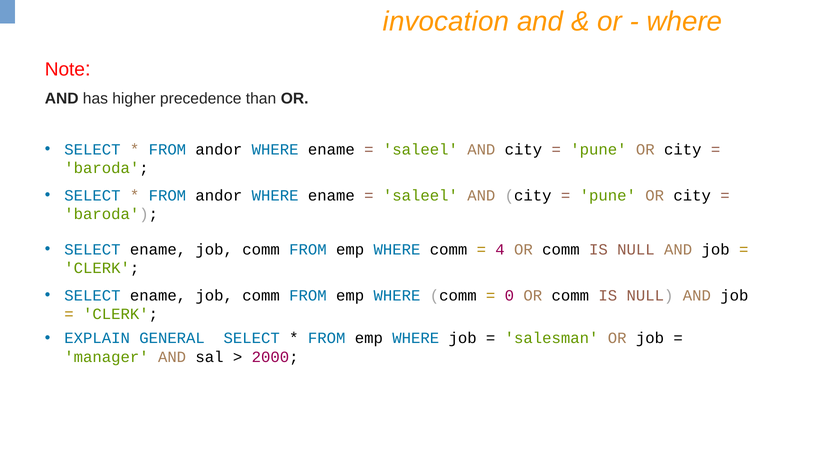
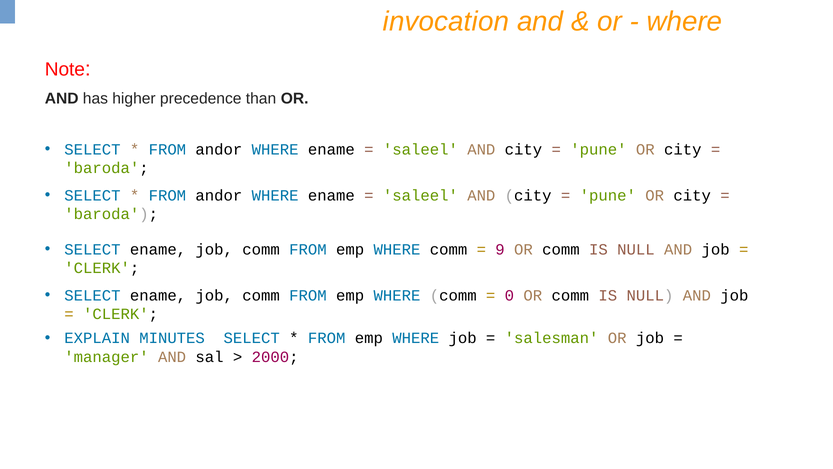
4: 4 -> 9
GENERAL: GENERAL -> MINUTES
